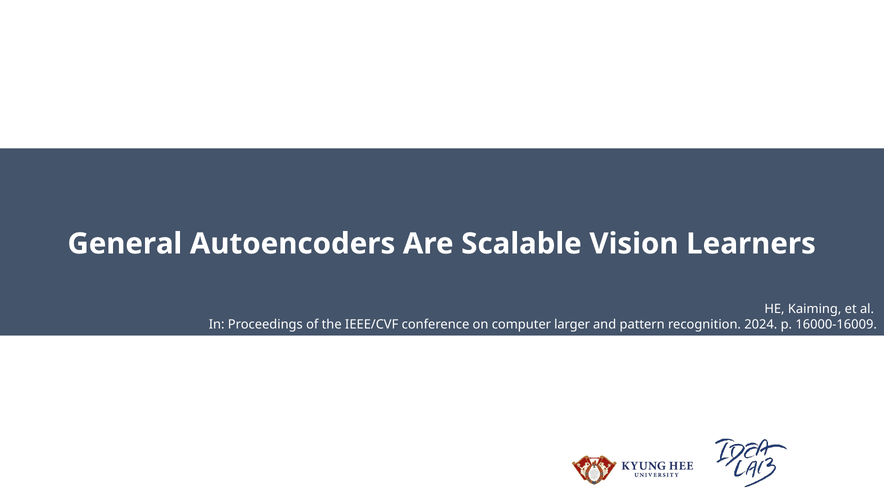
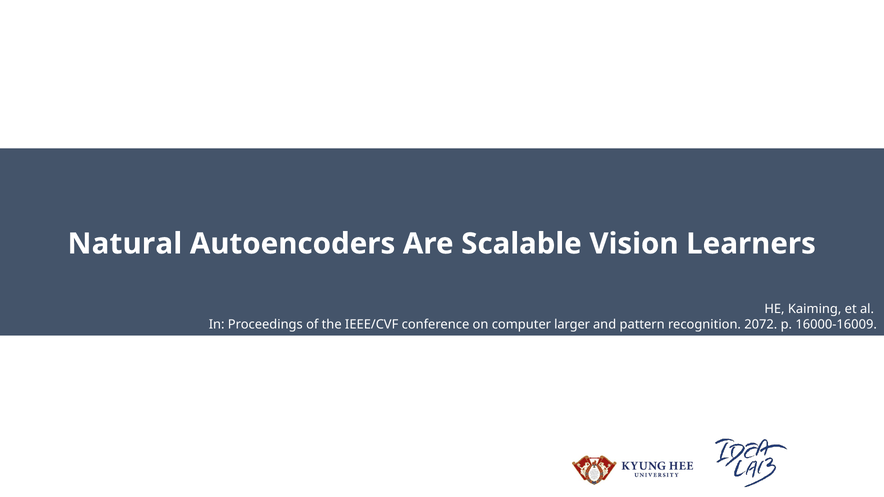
General: General -> Natural
2024: 2024 -> 2072
